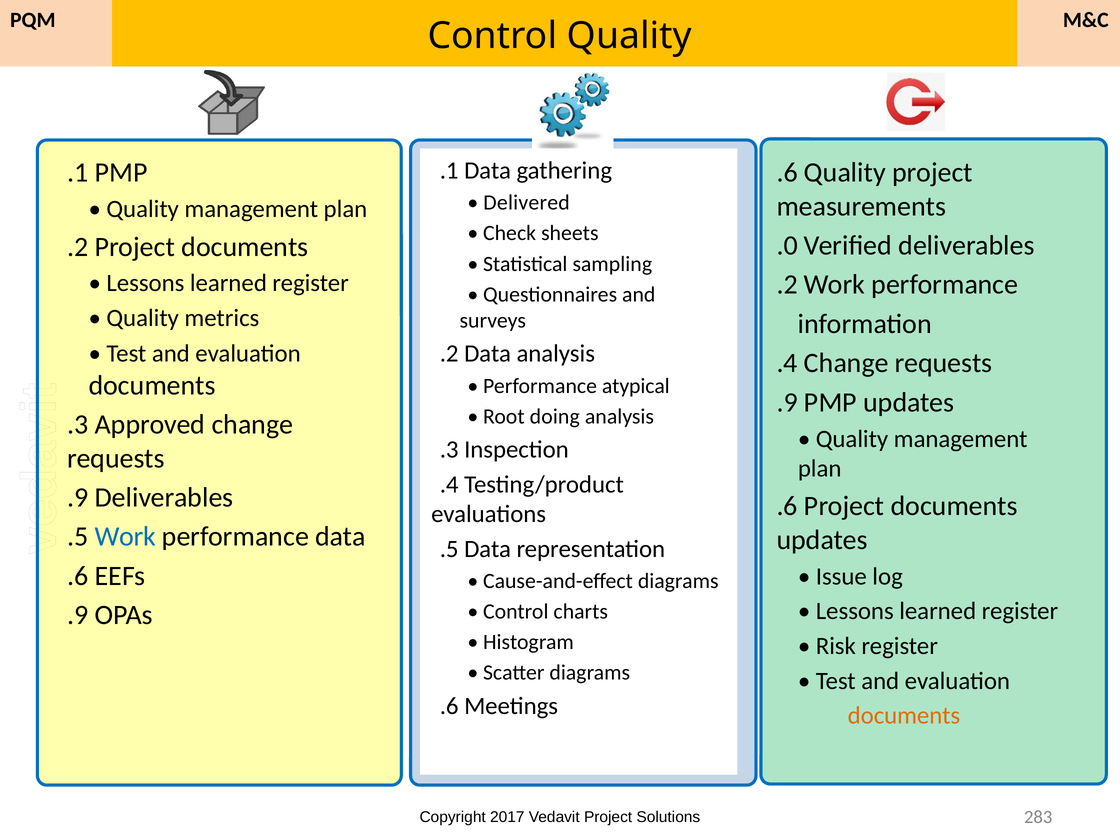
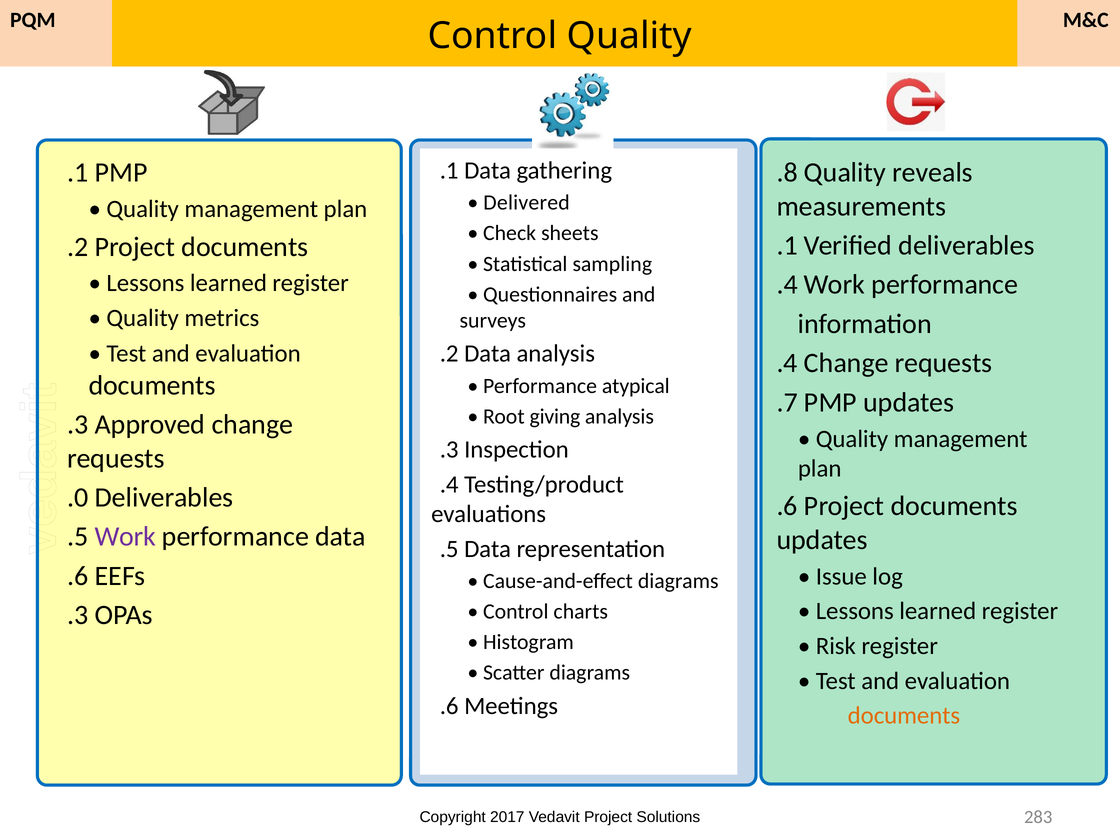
.6 at (787, 173): .6 -> .8
Quality project: project -> reveals
.0 at (787, 246): .0 -> .1
.2 at (787, 285): .2 -> .4
.9 at (787, 402): .9 -> .7
doing: doing -> giving
.9 at (78, 497): .9 -> .0
Work at (125, 537) colour: blue -> purple
.9 at (78, 615): .9 -> .3
